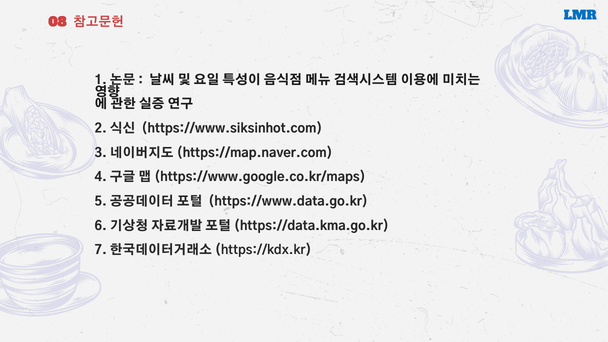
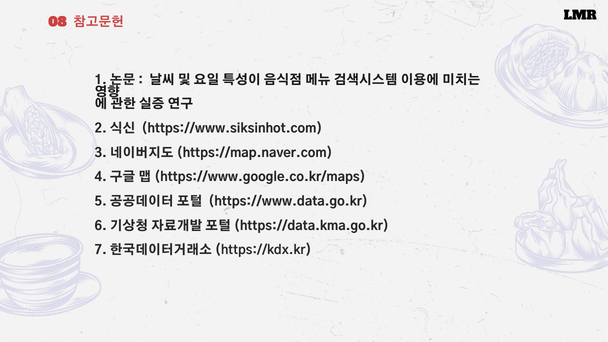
LMR colour: blue -> black
